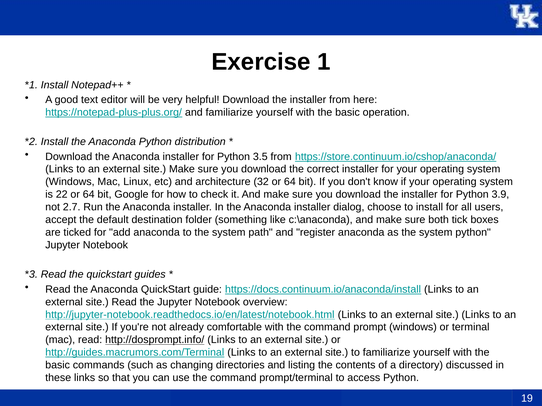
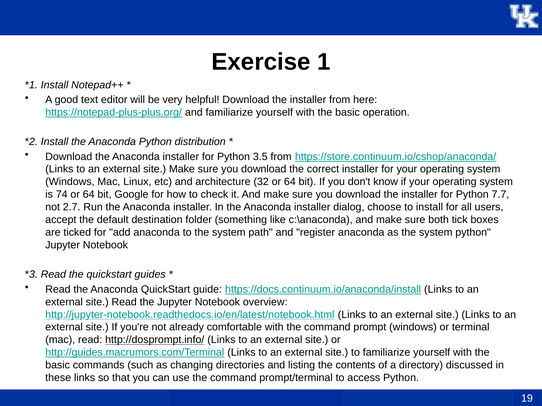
22: 22 -> 74
3.9: 3.9 -> 7.7
